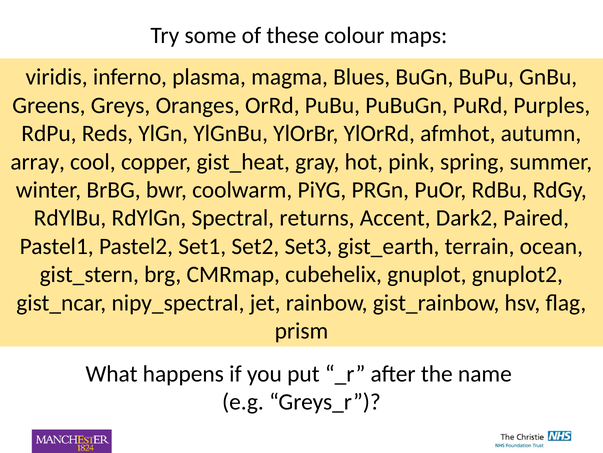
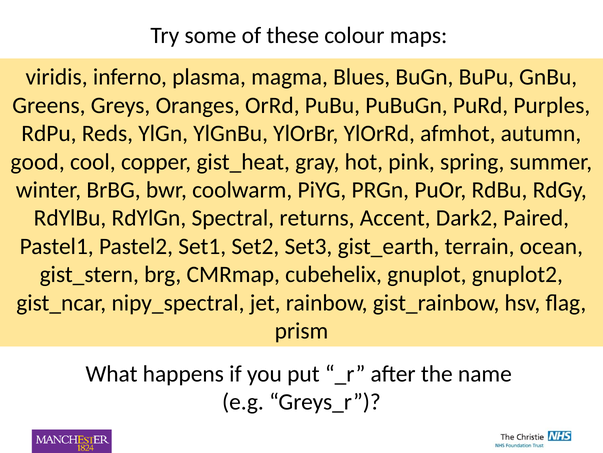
array: array -> good
